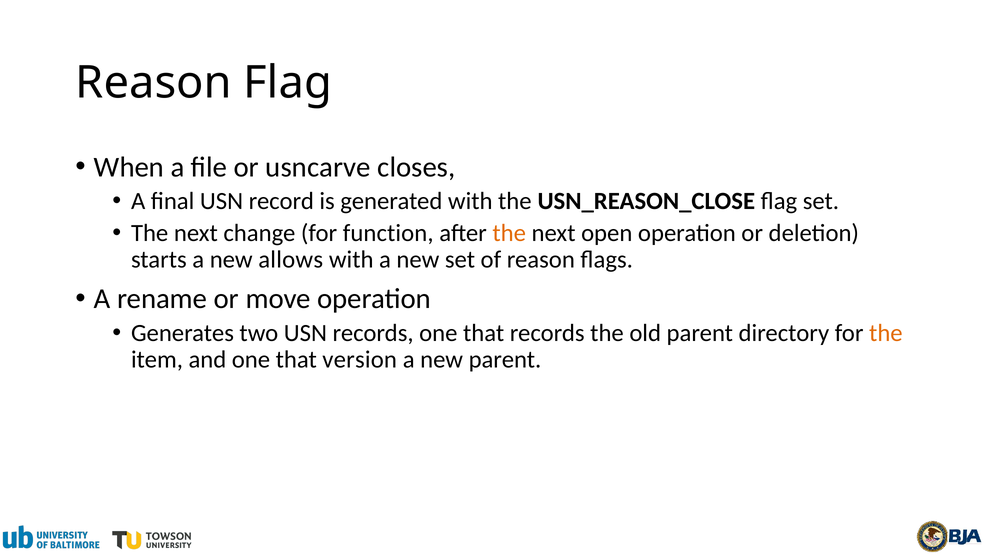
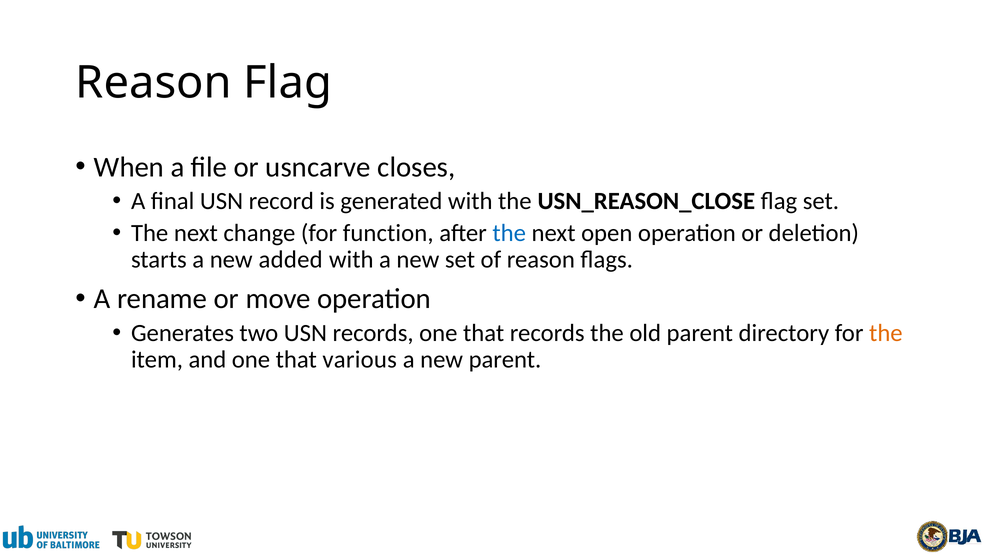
the at (509, 233) colour: orange -> blue
allows: allows -> added
version: version -> various
